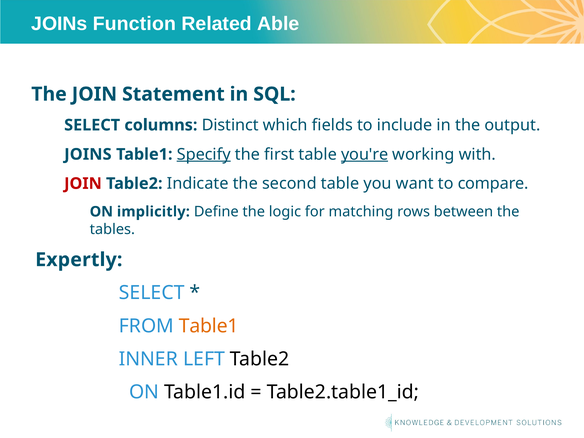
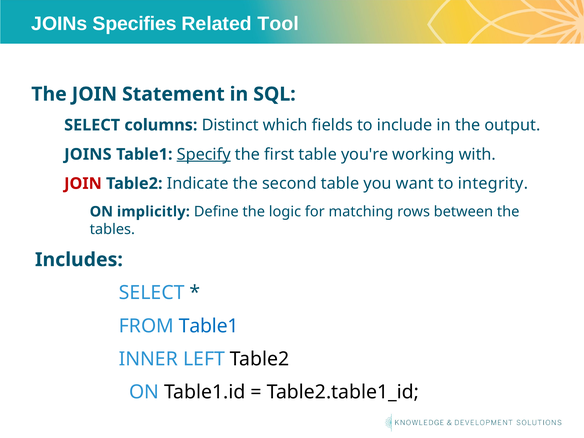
Function: Function -> Specifies
Able: Able -> Tool
you're underline: present -> none
compare: compare -> integrity
Expertly: Expertly -> Includes
Table1 at (209, 326) colour: orange -> blue
